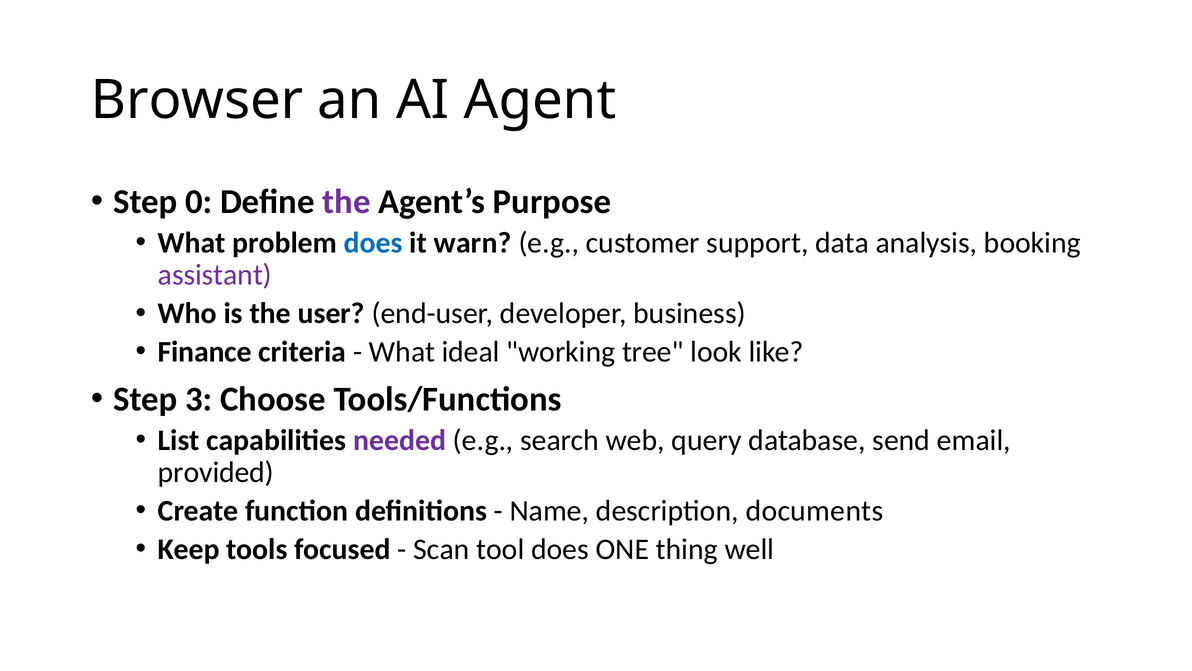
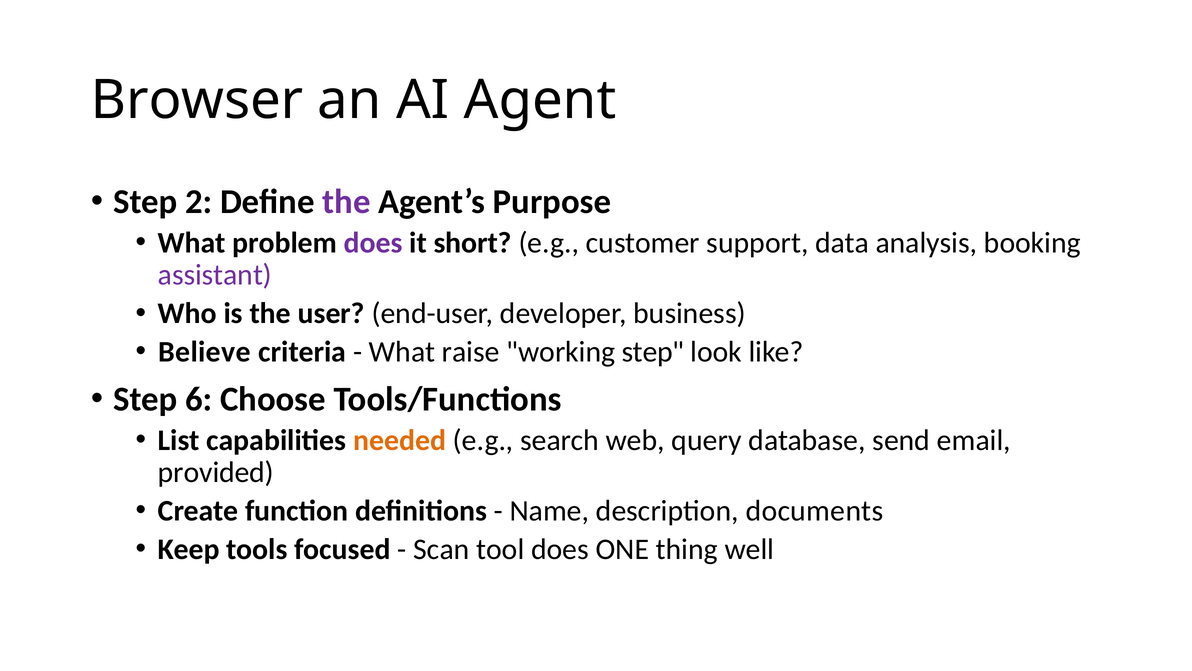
0: 0 -> 2
does at (373, 243) colour: blue -> purple
warn: warn -> short
Finance: Finance -> Believe
ideal: ideal -> raise
working tree: tree -> step
3: 3 -> 6
needed colour: purple -> orange
